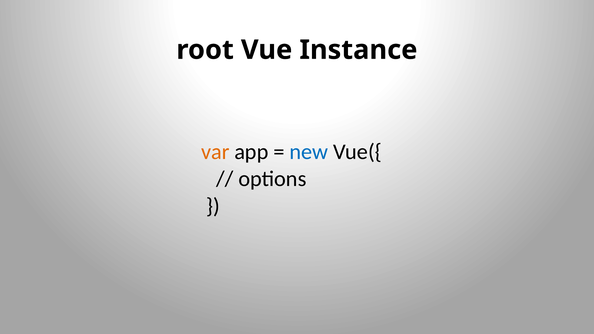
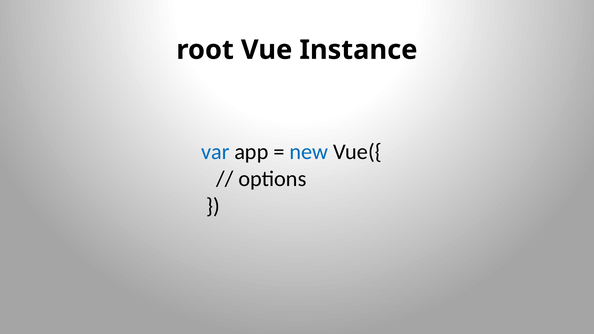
var colour: orange -> blue
